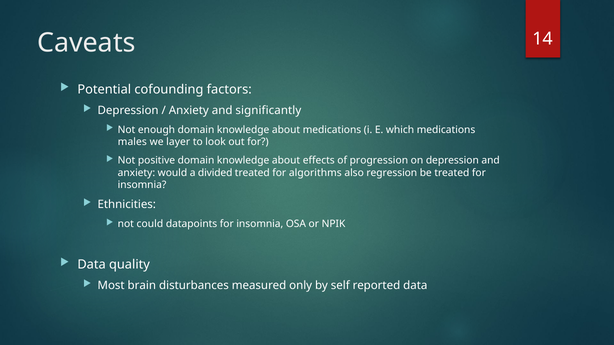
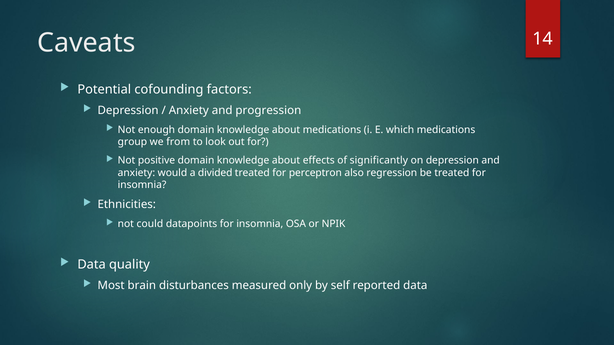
significantly: significantly -> progression
males: males -> group
layer: layer -> from
progression: progression -> significantly
algorithms: algorithms -> perceptron
